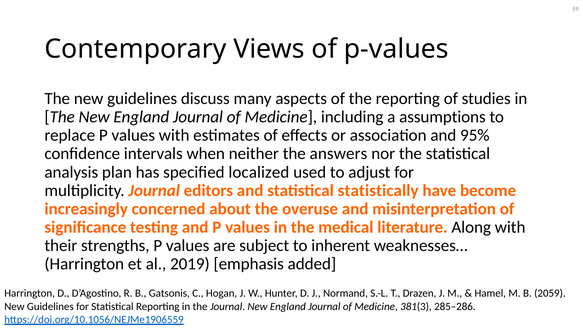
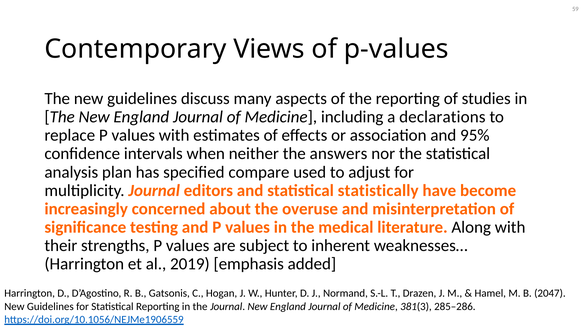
assumptions: assumptions -> declarations
localized: localized -> compare
2059: 2059 -> 2047
